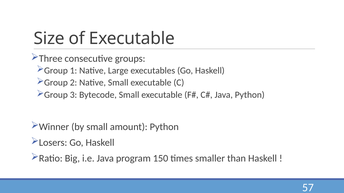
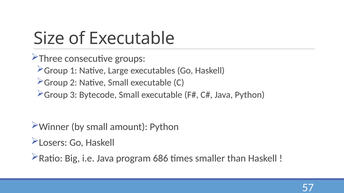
150: 150 -> 686
